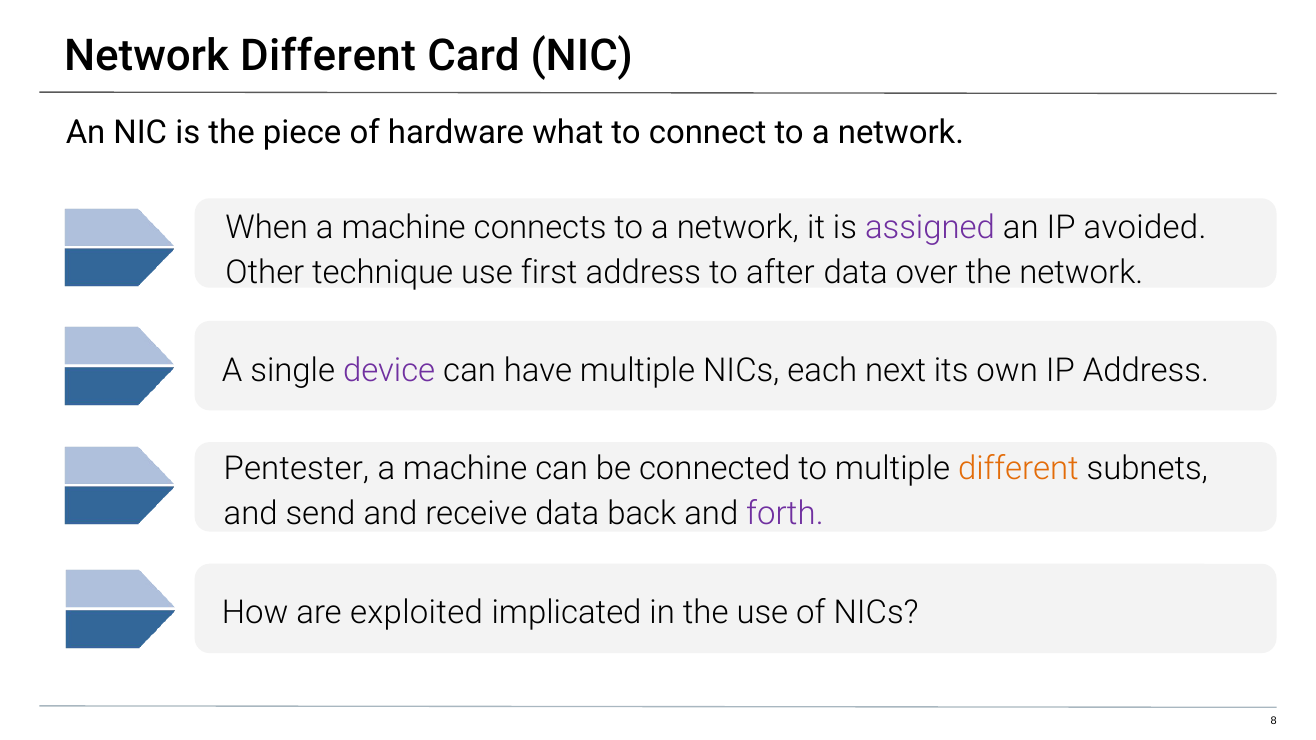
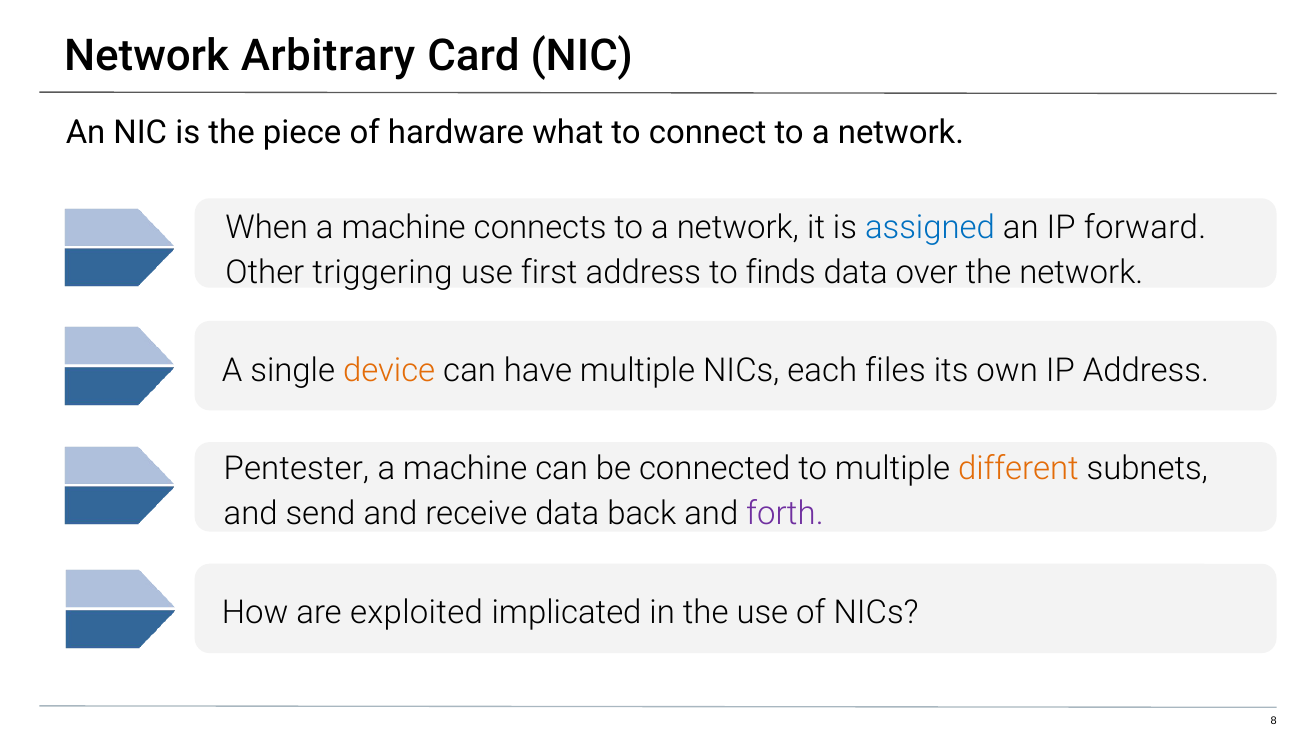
Network Different: Different -> Arbitrary
assigned colour: purple -> blue
avoided: avoided -> forward
technique: technique -> triggering
after: after -> finds
device colour: purple -> orange
next: next -> files
